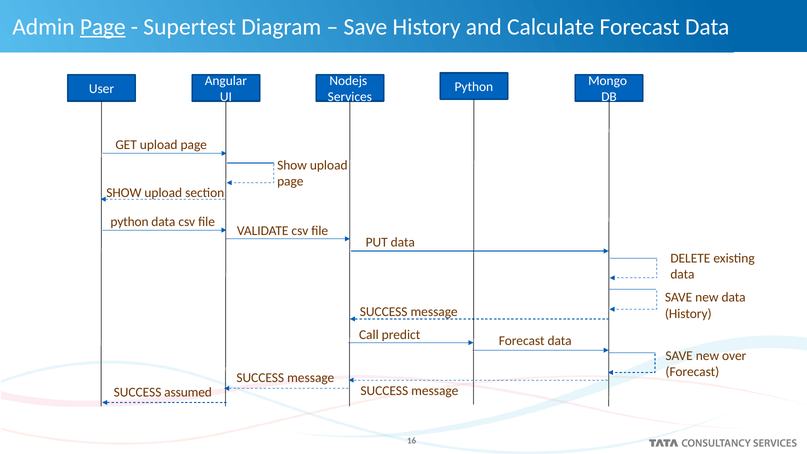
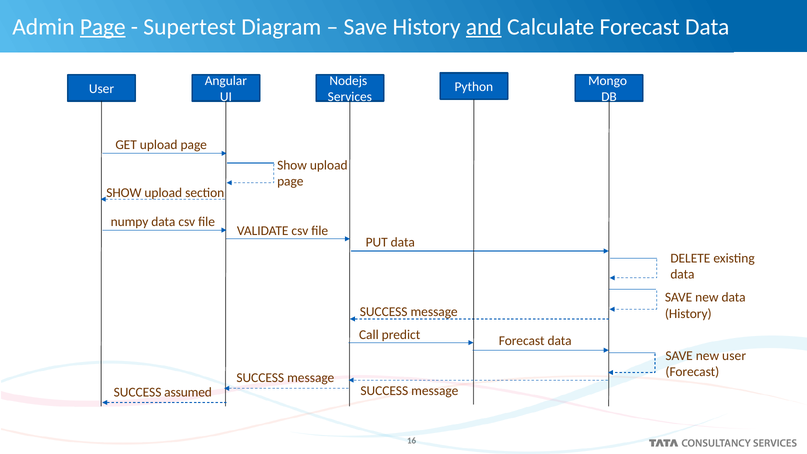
and underline: none -> present
python at (130, 222): python -> numpy
new over: over -> user
